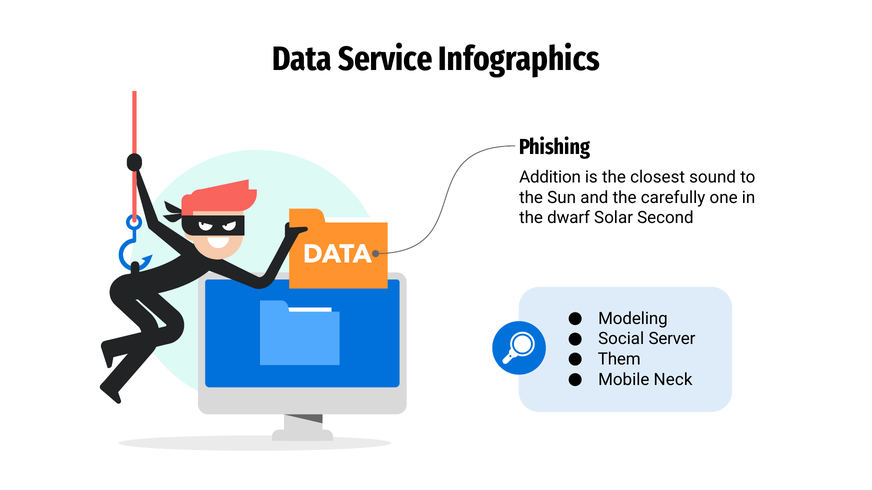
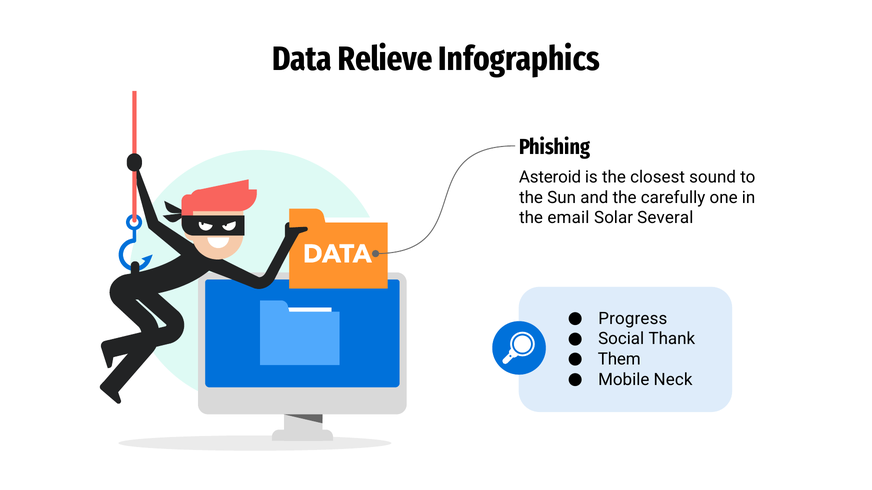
Service: Service -> Relieve
Addition: Addition -> Asteroid
dwarf: dwarf -> email
Second: Second -> Several
Modeling: Modeling -> Progress
Server: Server -> Thank
